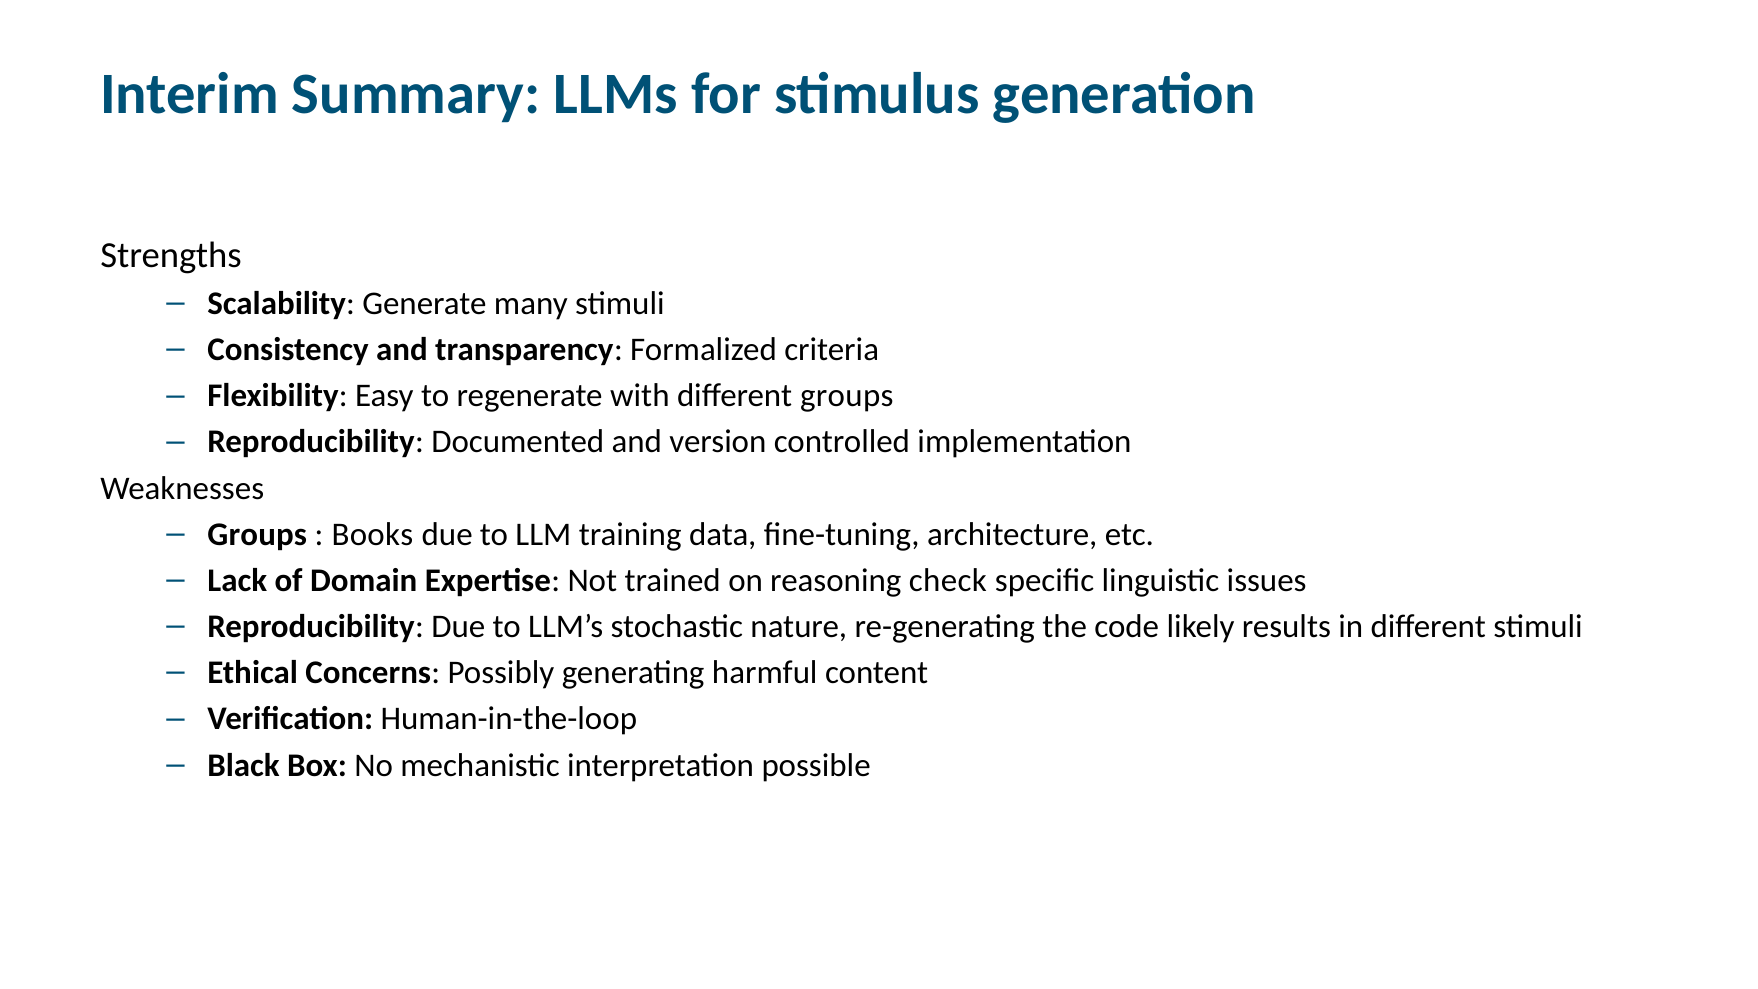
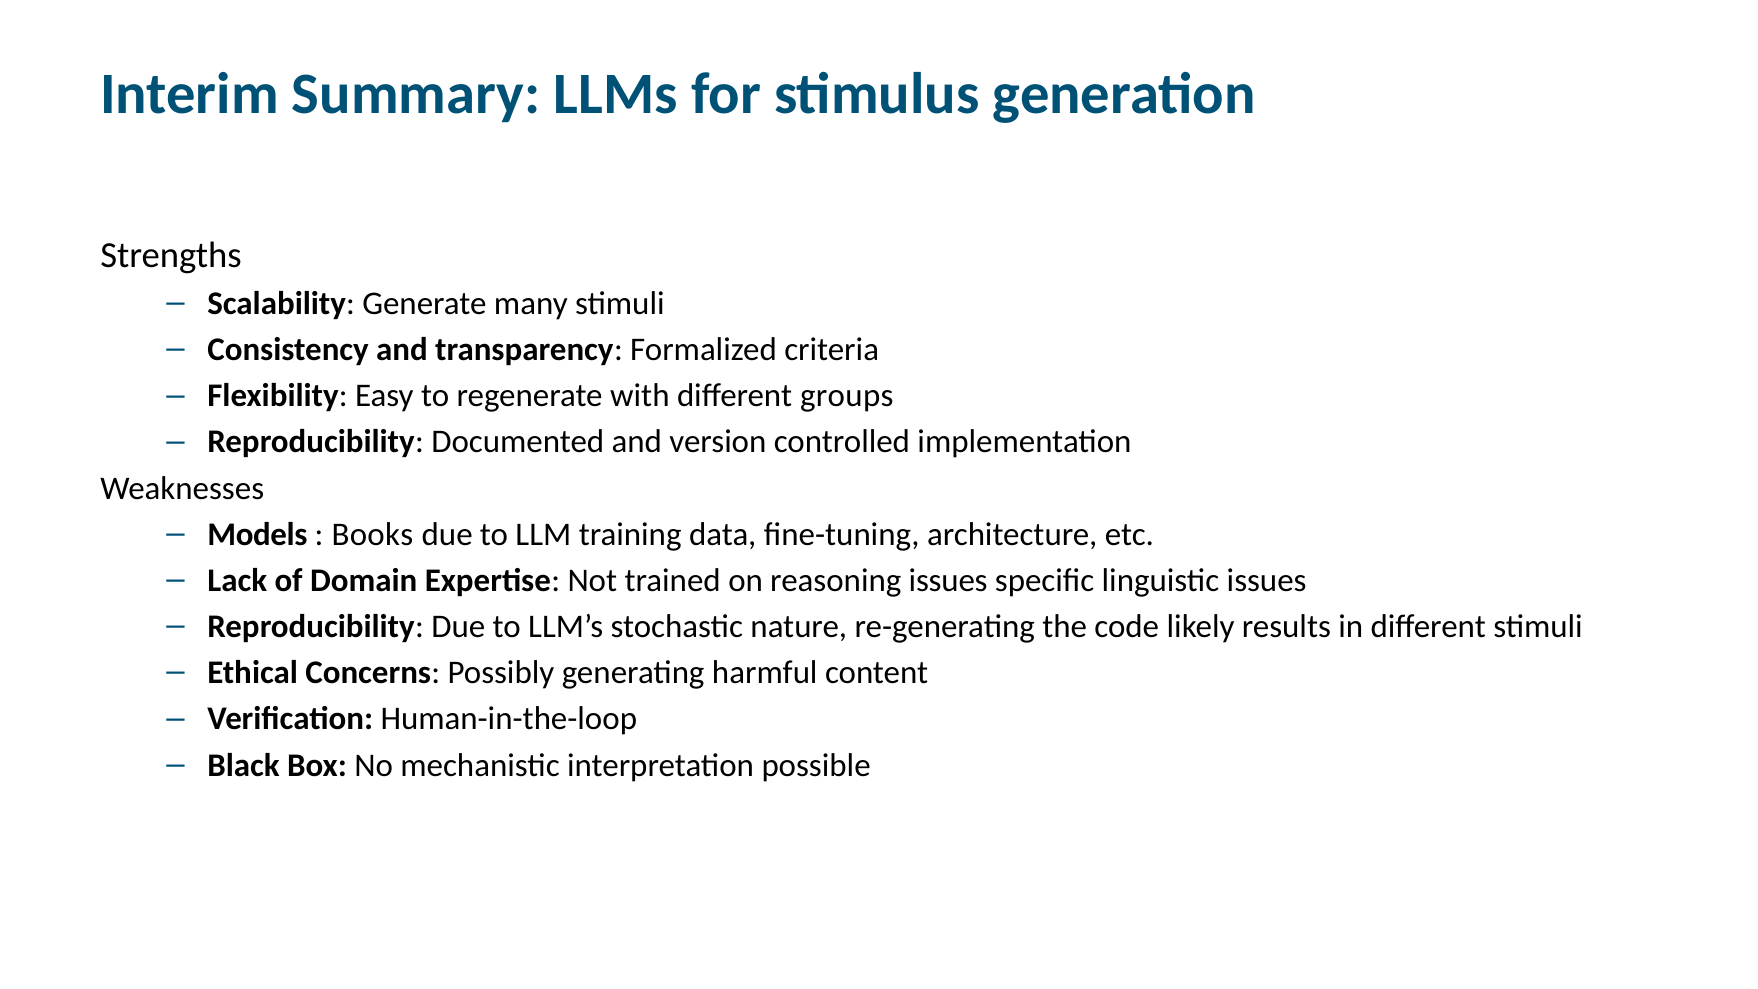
Groups at (257, 534): Groups -> Models
reasoning check: check -> issues
